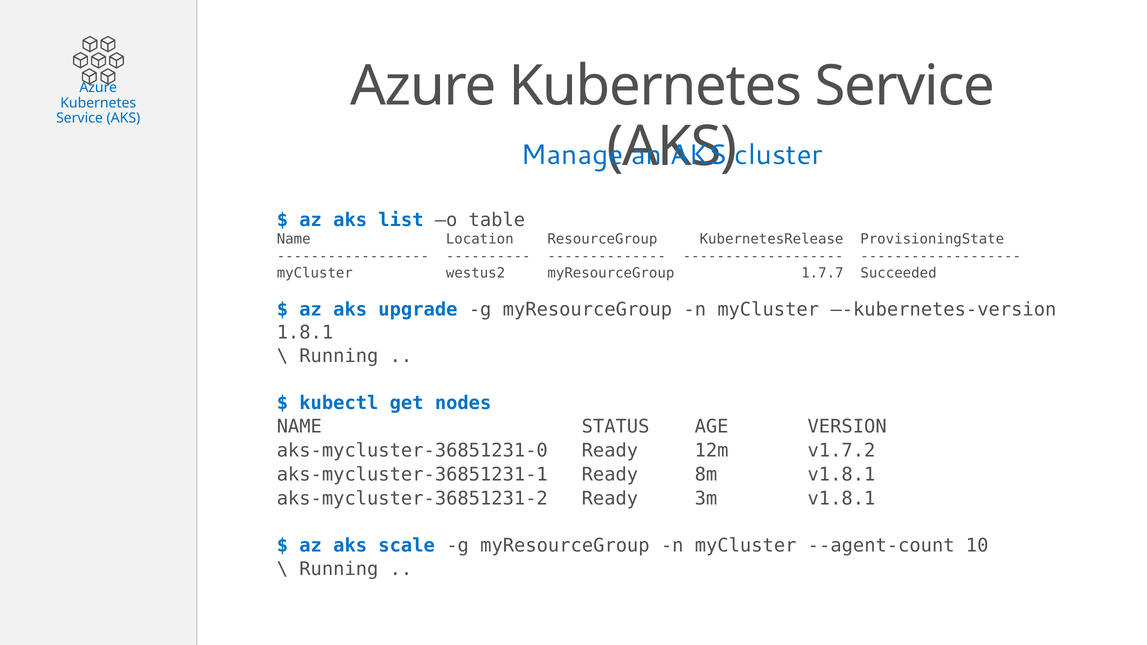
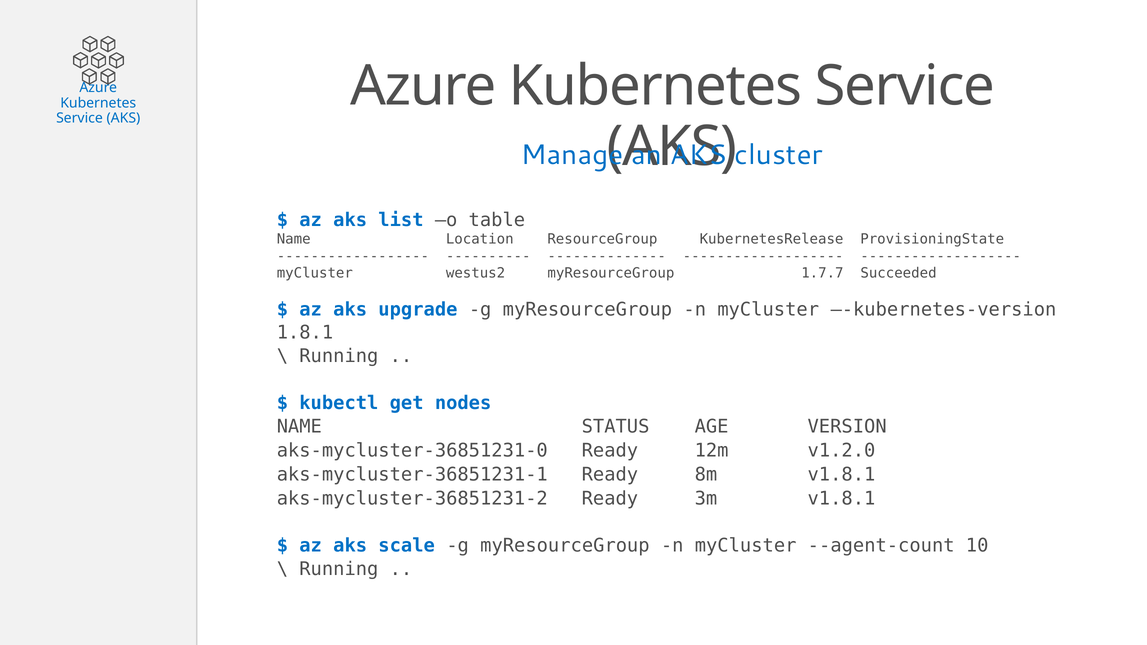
v1.7.2: v1.7.2 -> v1.2.0
